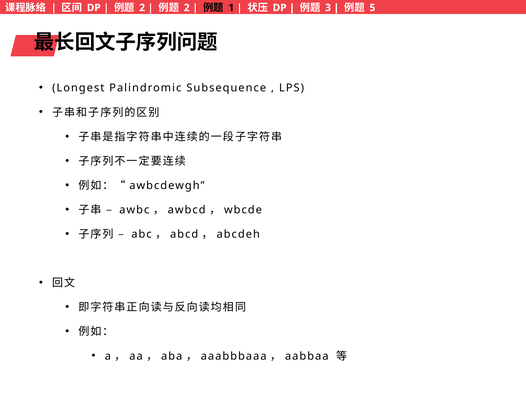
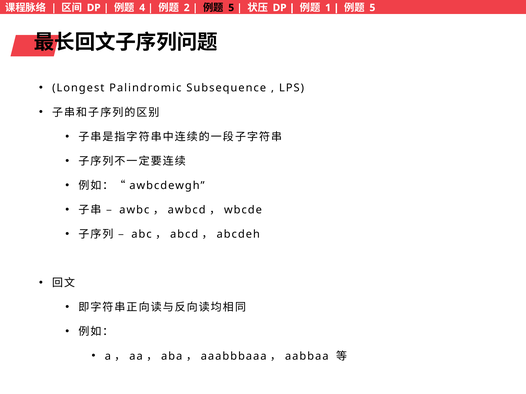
2 at (142, 8): 2 -> 4
1 at (231, 8): 1 -> 5
3: 3 -> 1
